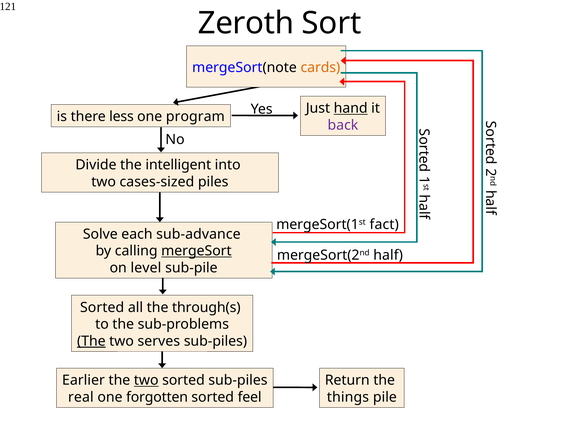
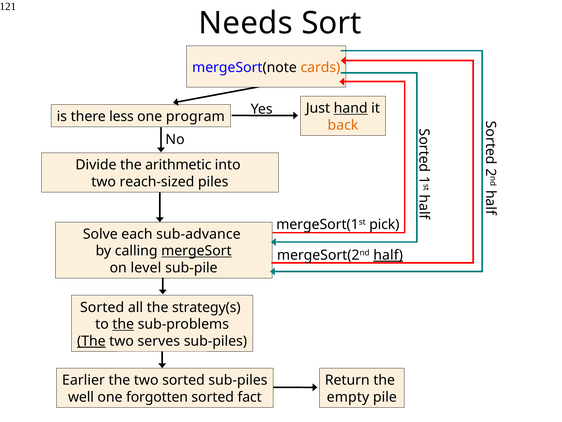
Zeroth: Zeroth -> Needs
back colour: purple -> orange
intelligent: intelligent -> arithmetic
cases-sized: cases-sized -> reach-sized
fact: fact -> pick
half underline: none -> present
through(s: through(s -> strategy(s
the at (123, 324) underline: none -> present
two at (146, 380) underline: present -> none
real: real -> well
feel: feel -> fact
things: things -> empty
